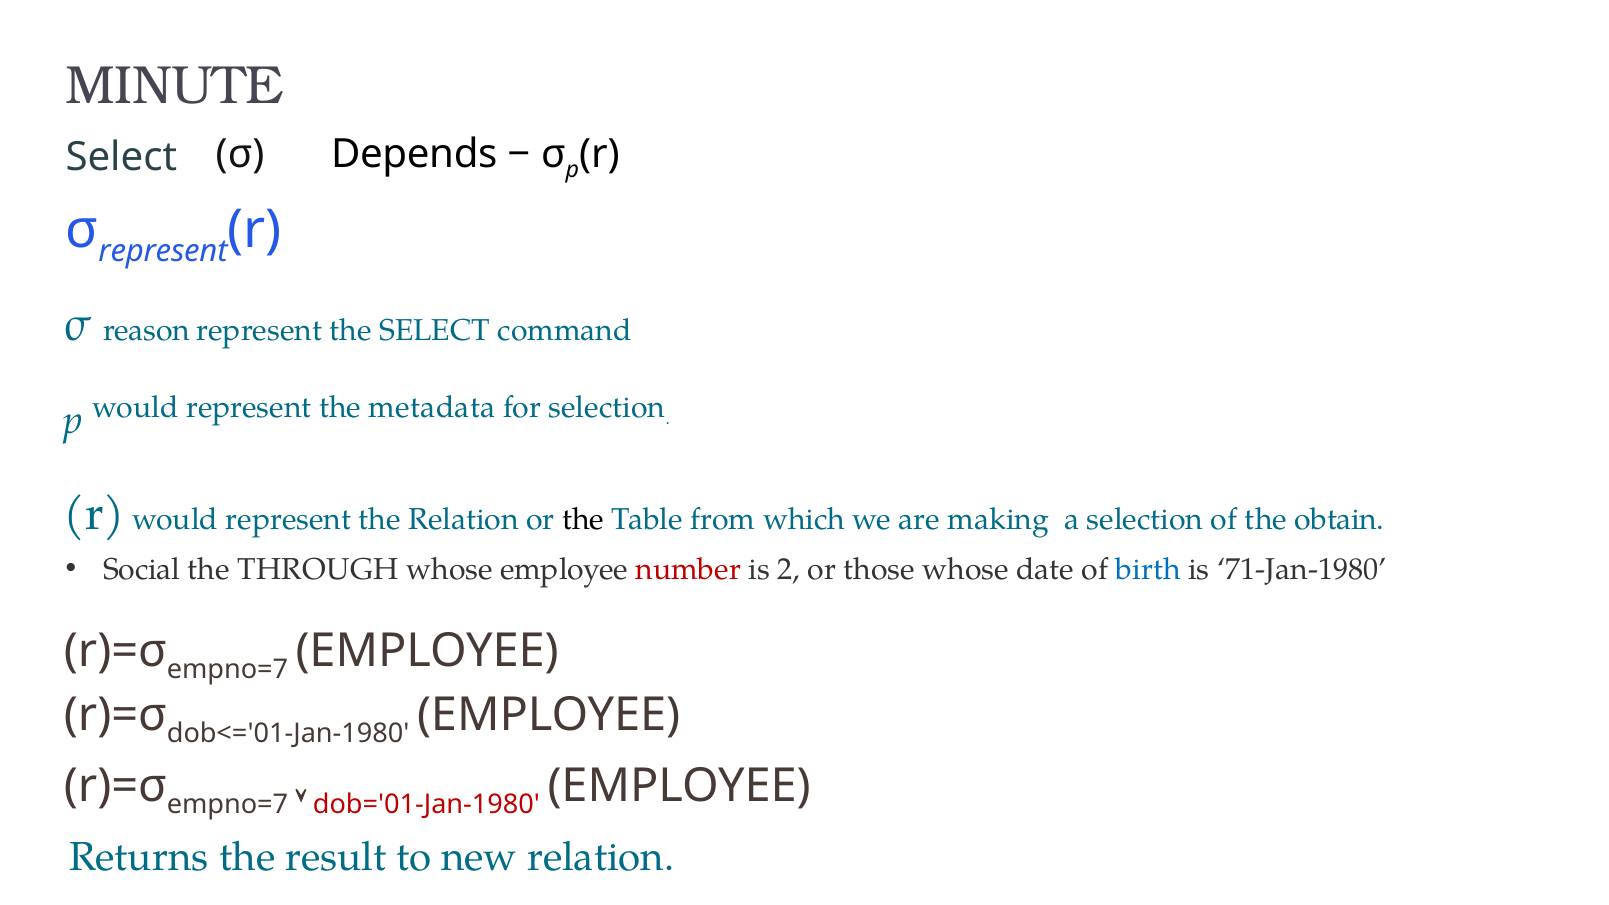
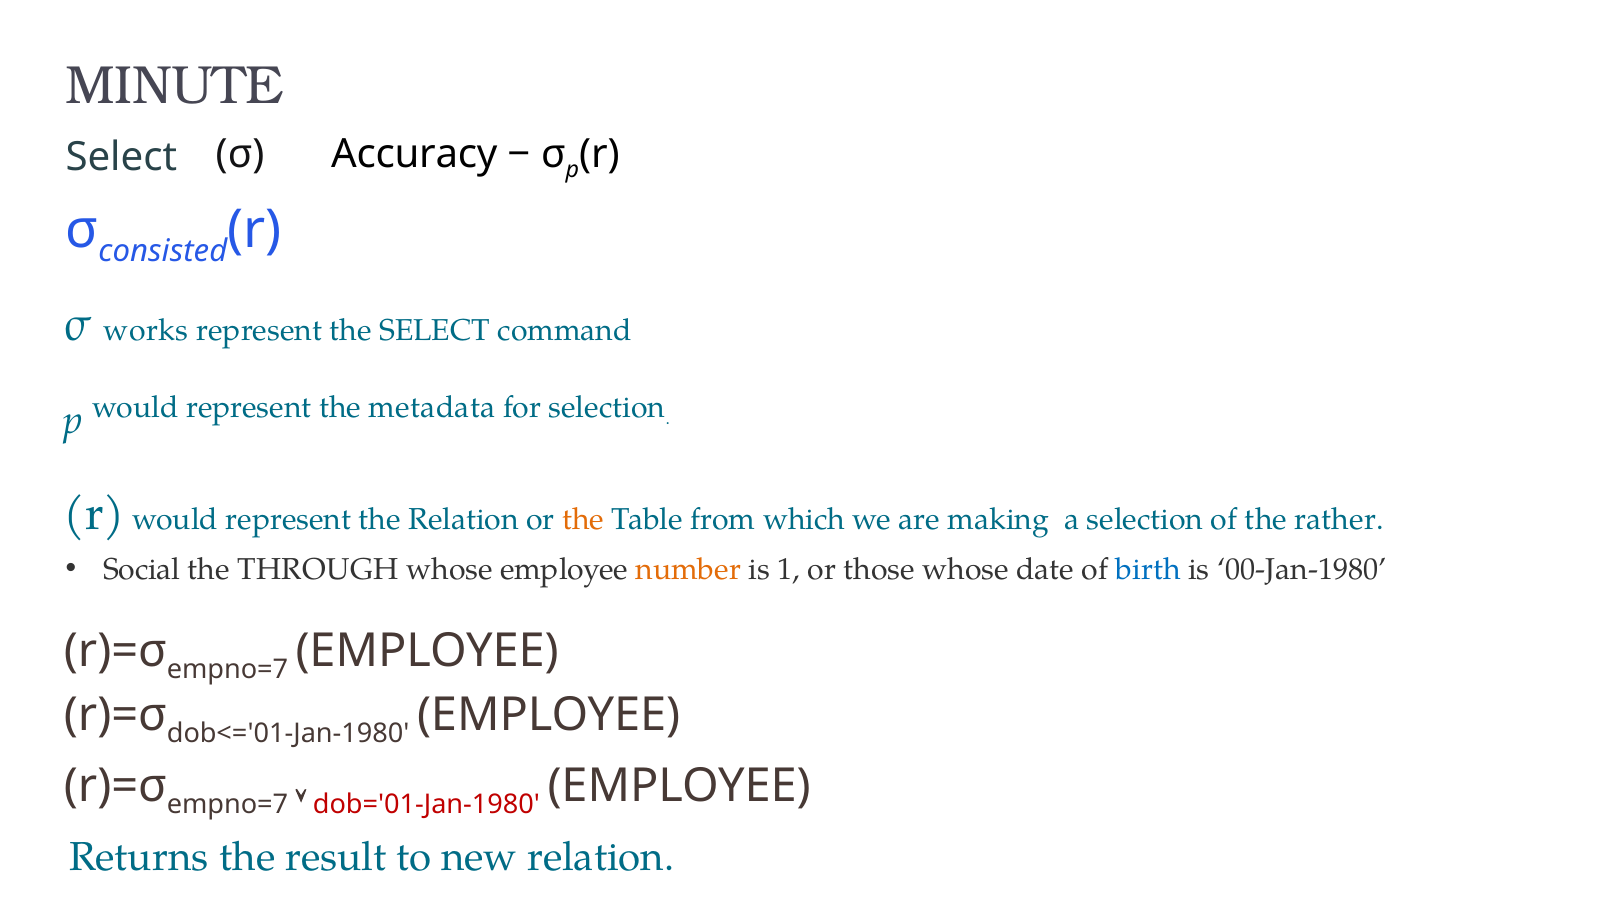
Depends: Depends -> Accuracy
σ represent: represent -> consisted
reason: reason -> works
the at (583, 520) colour: black -> orange
obtain: obtain -> rather
number colour: red -> orange
2: 2 -> 1
71-Jan-1980: 71-Jan-1980 -> 00-Jan-1980
